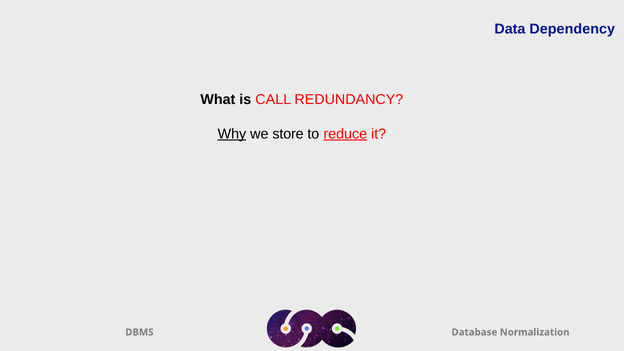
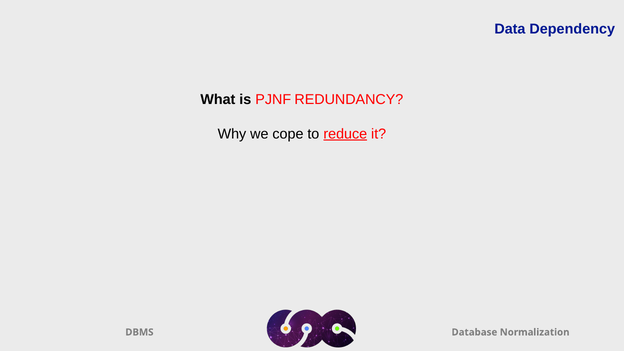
CALL: CALL -> PJNF
Why underline: present -> none
store: store -> cope
